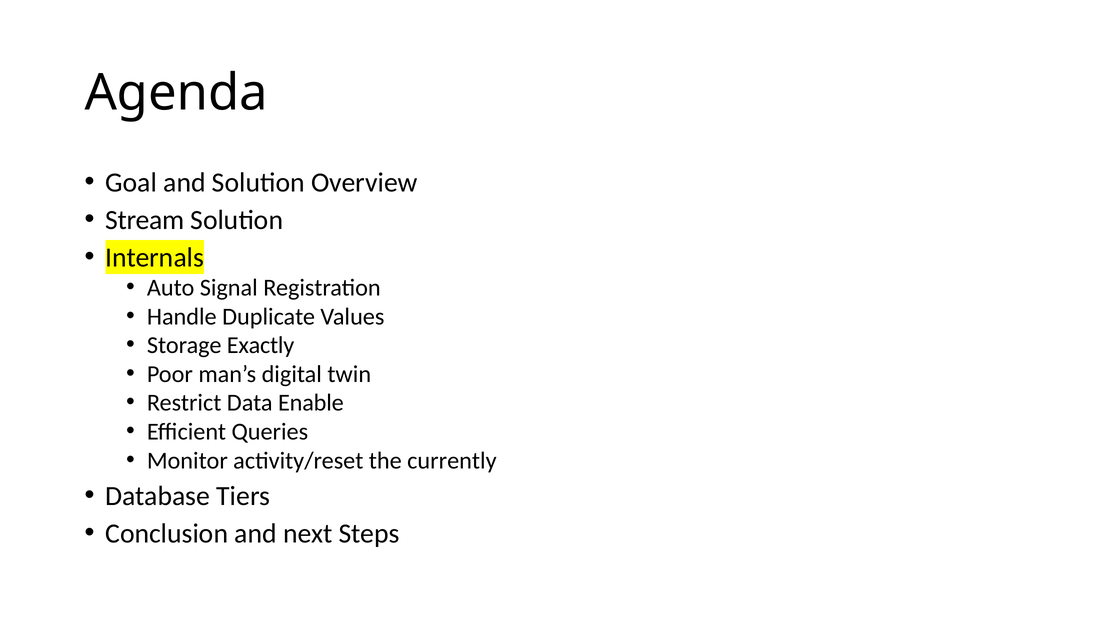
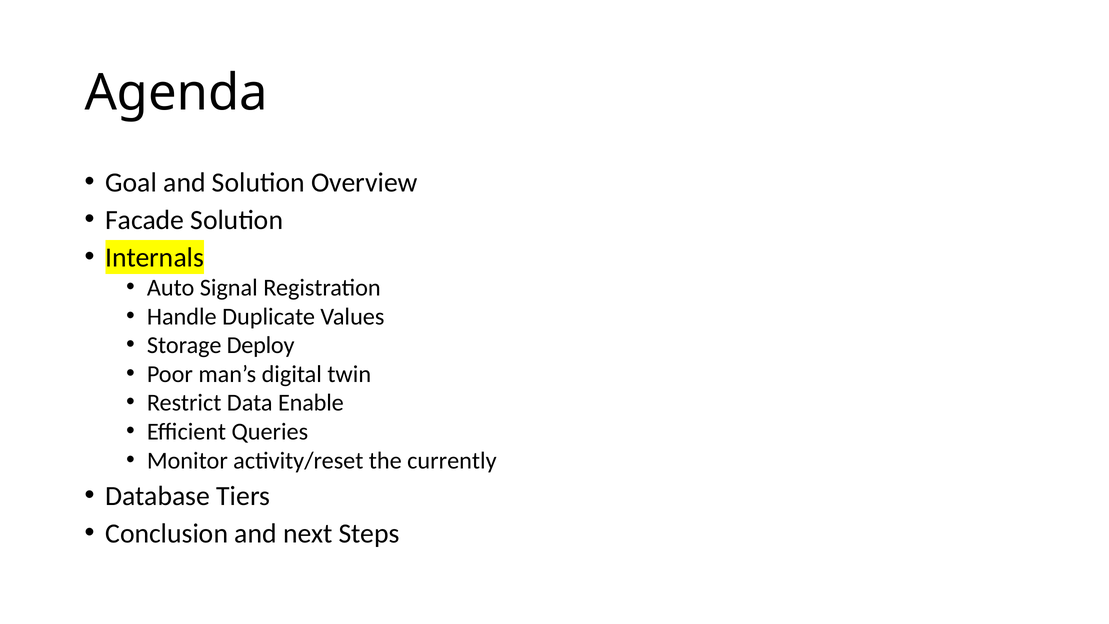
Stream: Stream -> Facade
Exactly: Exactly -> Deploy
